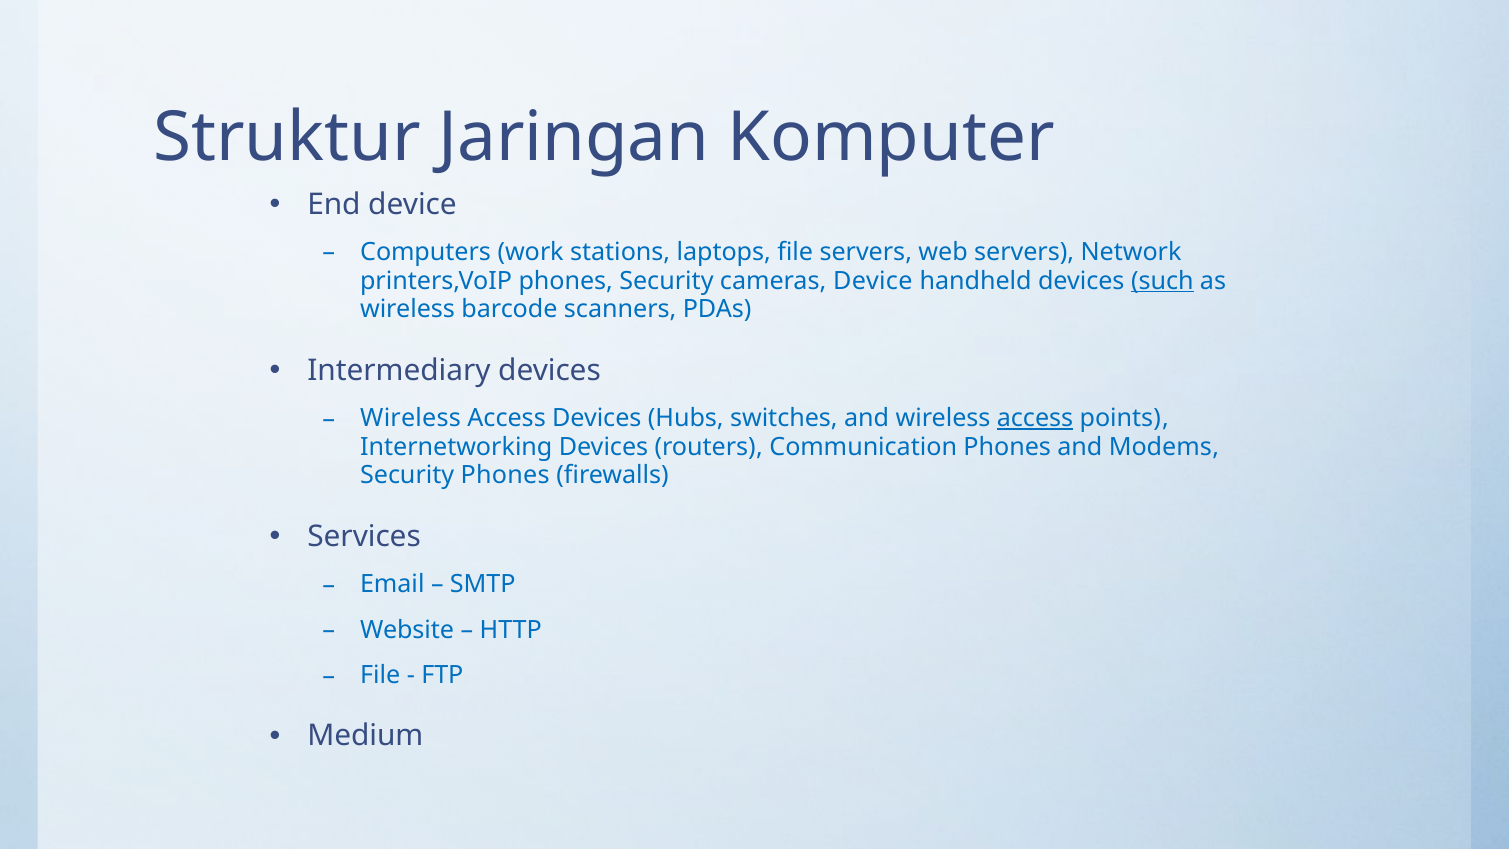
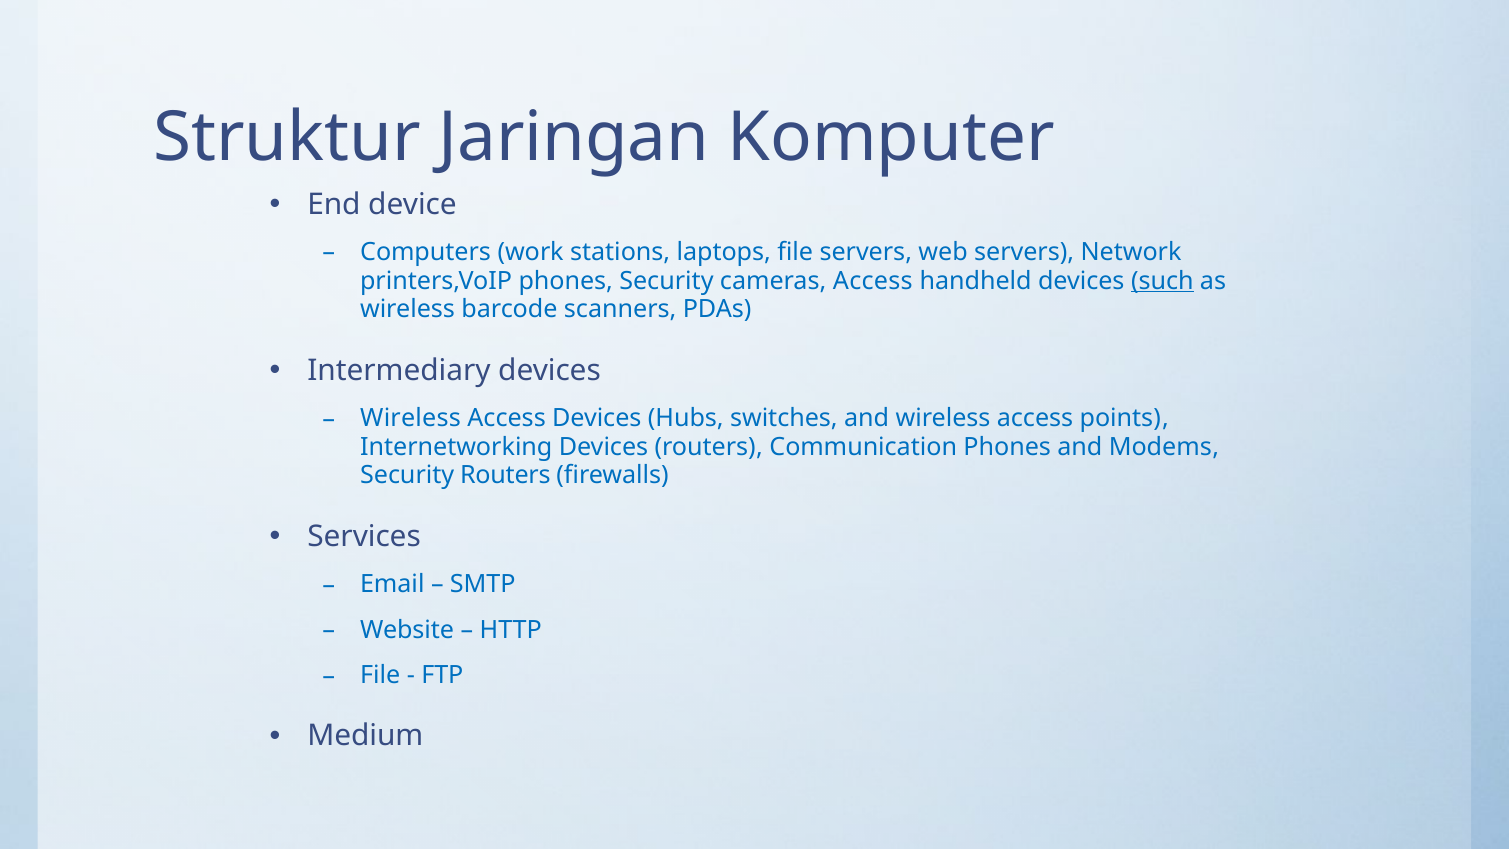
cameras Device: Device -> Access
access at (1035, 418) underline: present -> none
Security Phones: Phones -> Routers
